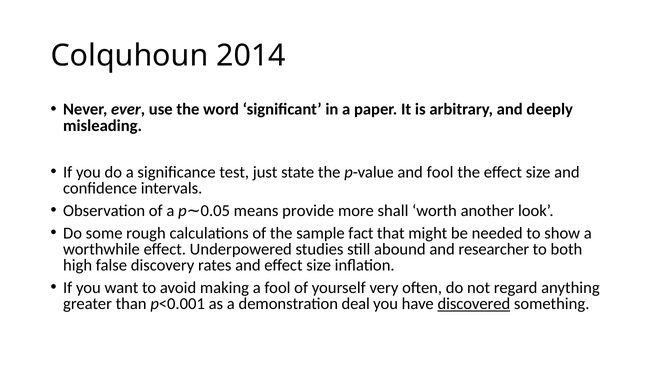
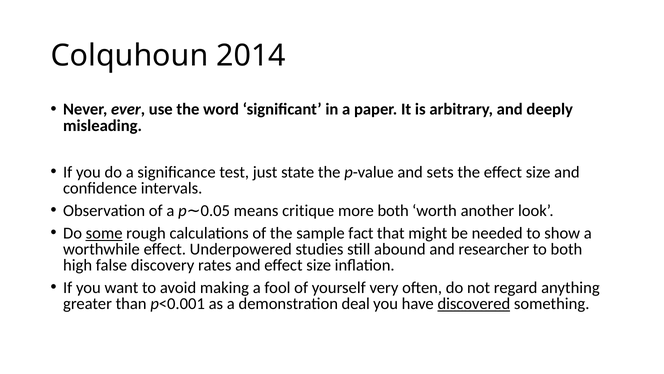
and fool: fool -> sets
provide: provide -> critique
more shall: shall -> both
some underline: none -> present
